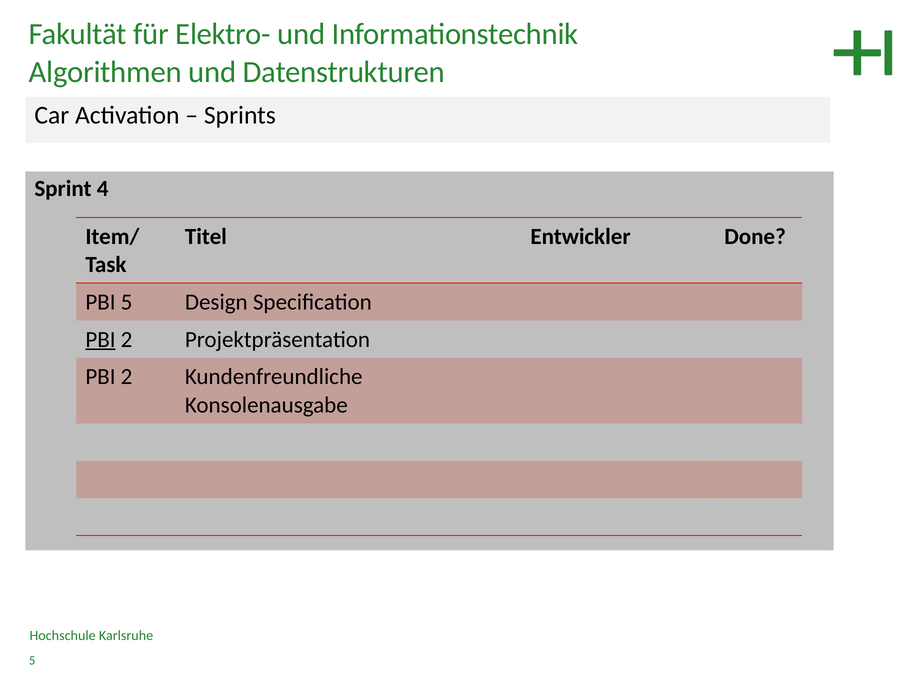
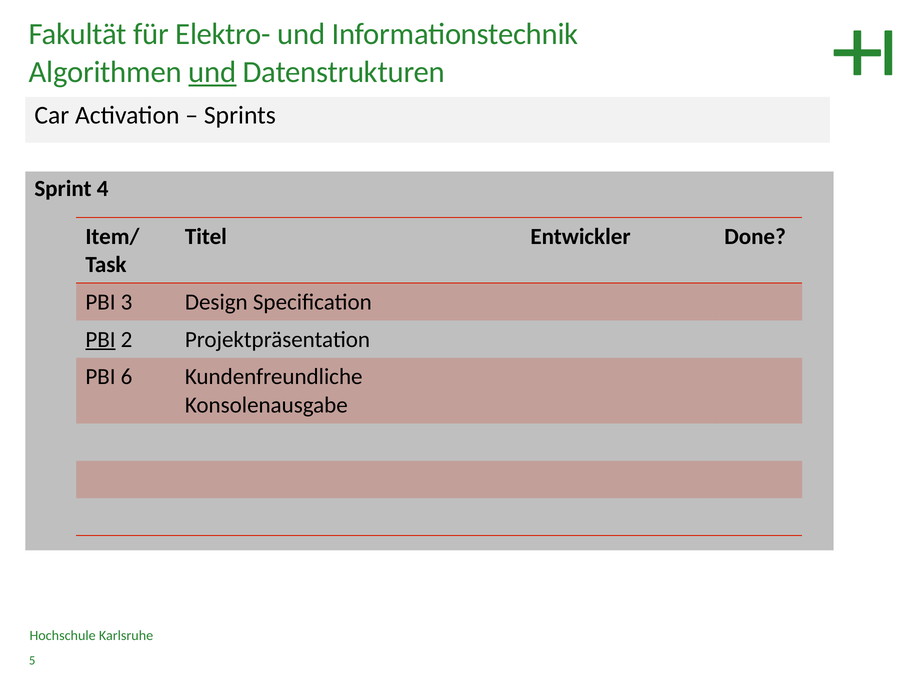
und at (212, 72) underline: none -> present
PBI 5: 5 -> 3
2 at (127, 377): 2 -> 6
